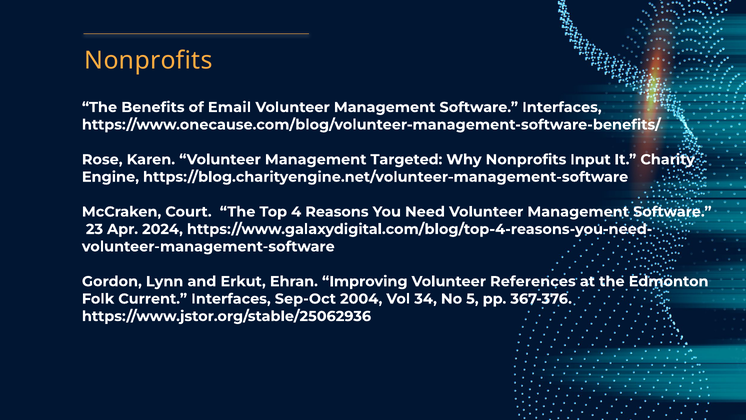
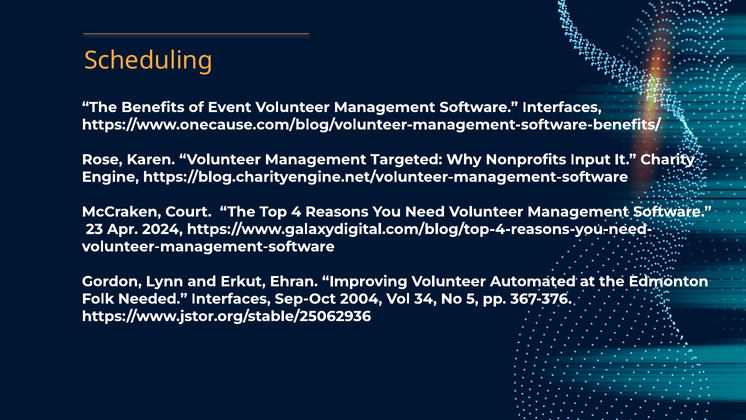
Nonprofits at (148, 60): Nonprofits -> Scheduling
Email: Email -> Event
References: References -> Automated
Current: Current -> Needed
